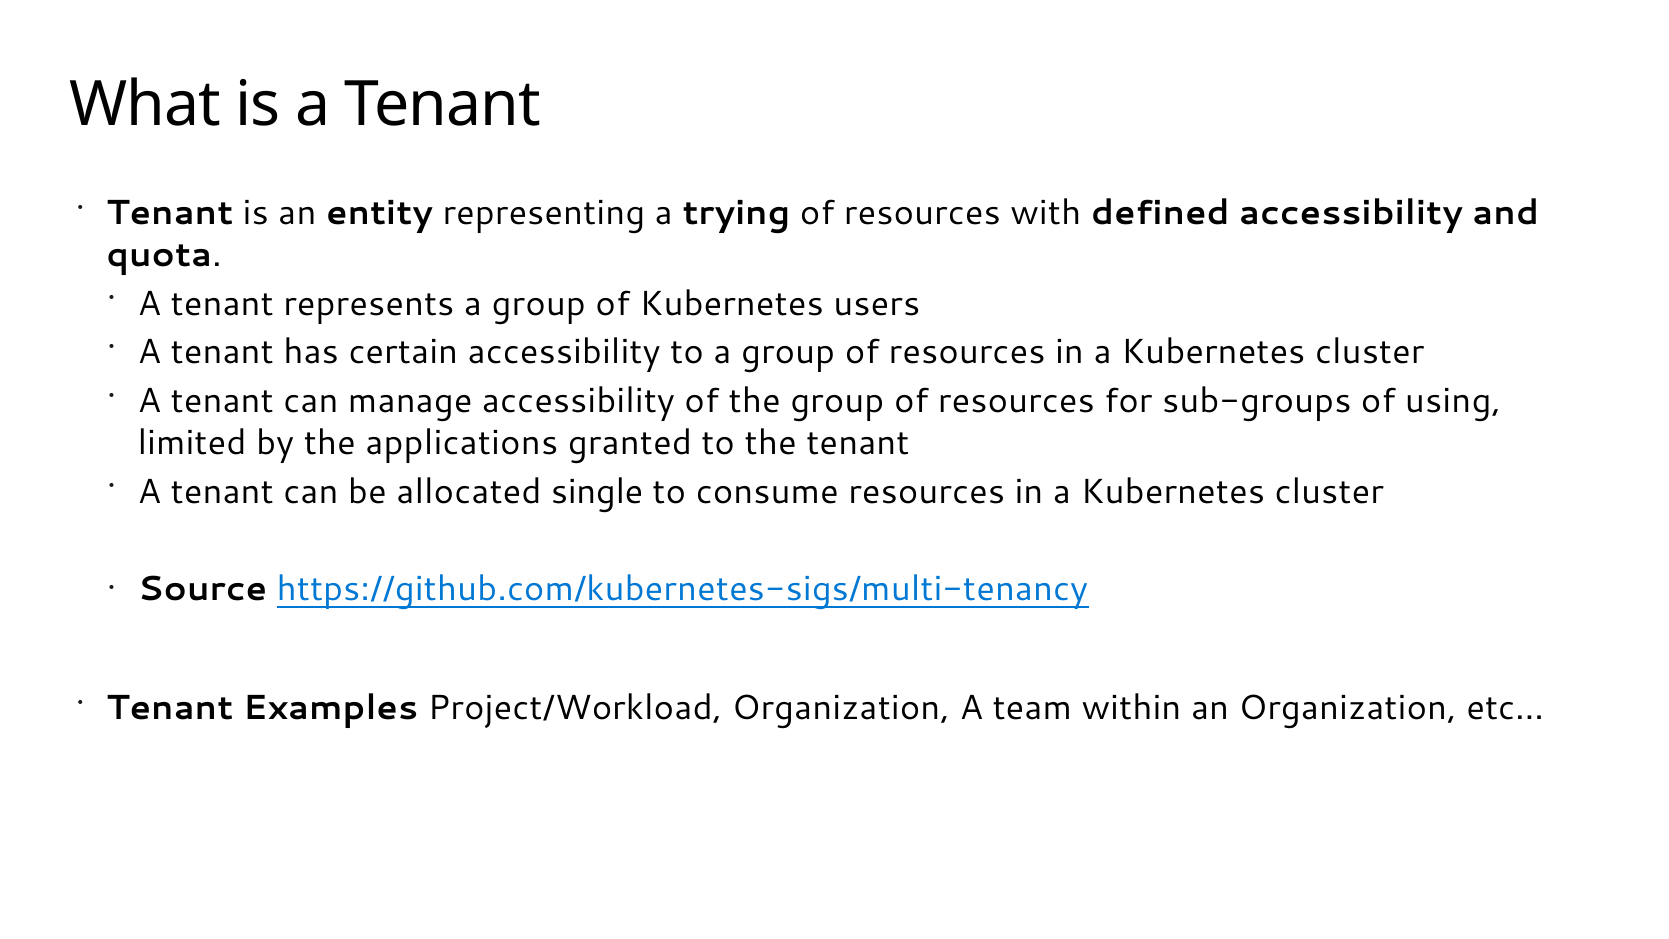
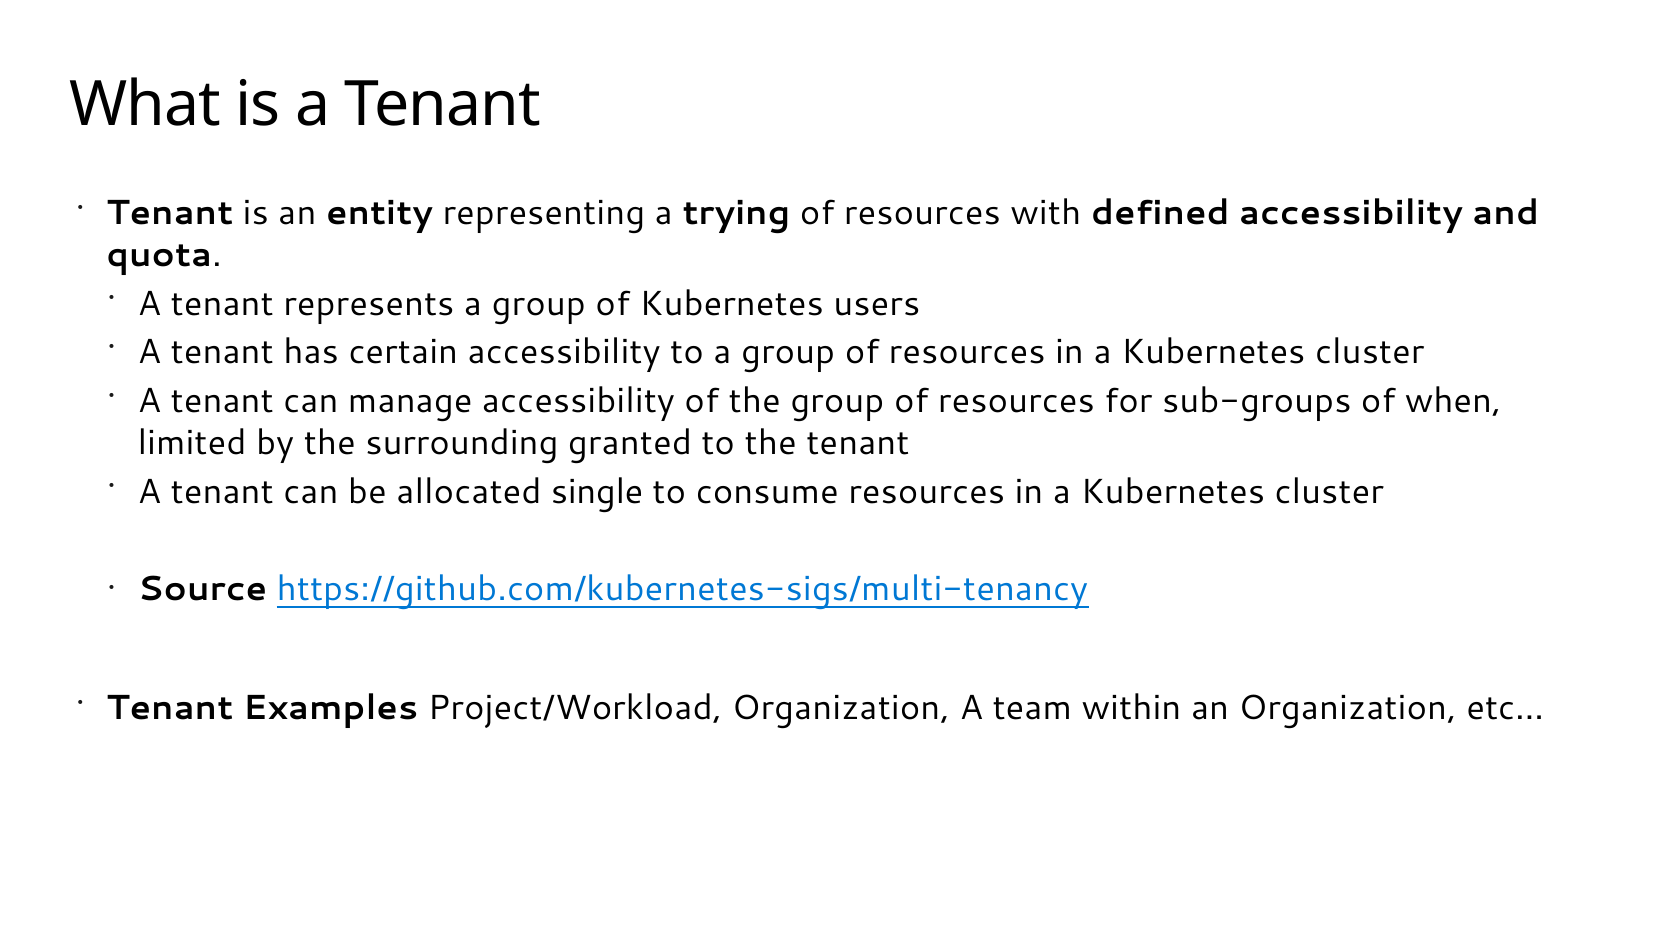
using: using -> when
applications: applications -> surrounding
